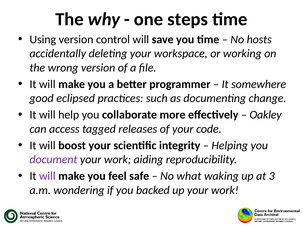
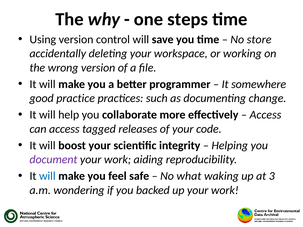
hosts: hosts -> store
eclipsed: eclipsed -> practice
Oakley at (266, 115): Oakley -> Access
will at (47, 176) colour: purple -> blue
